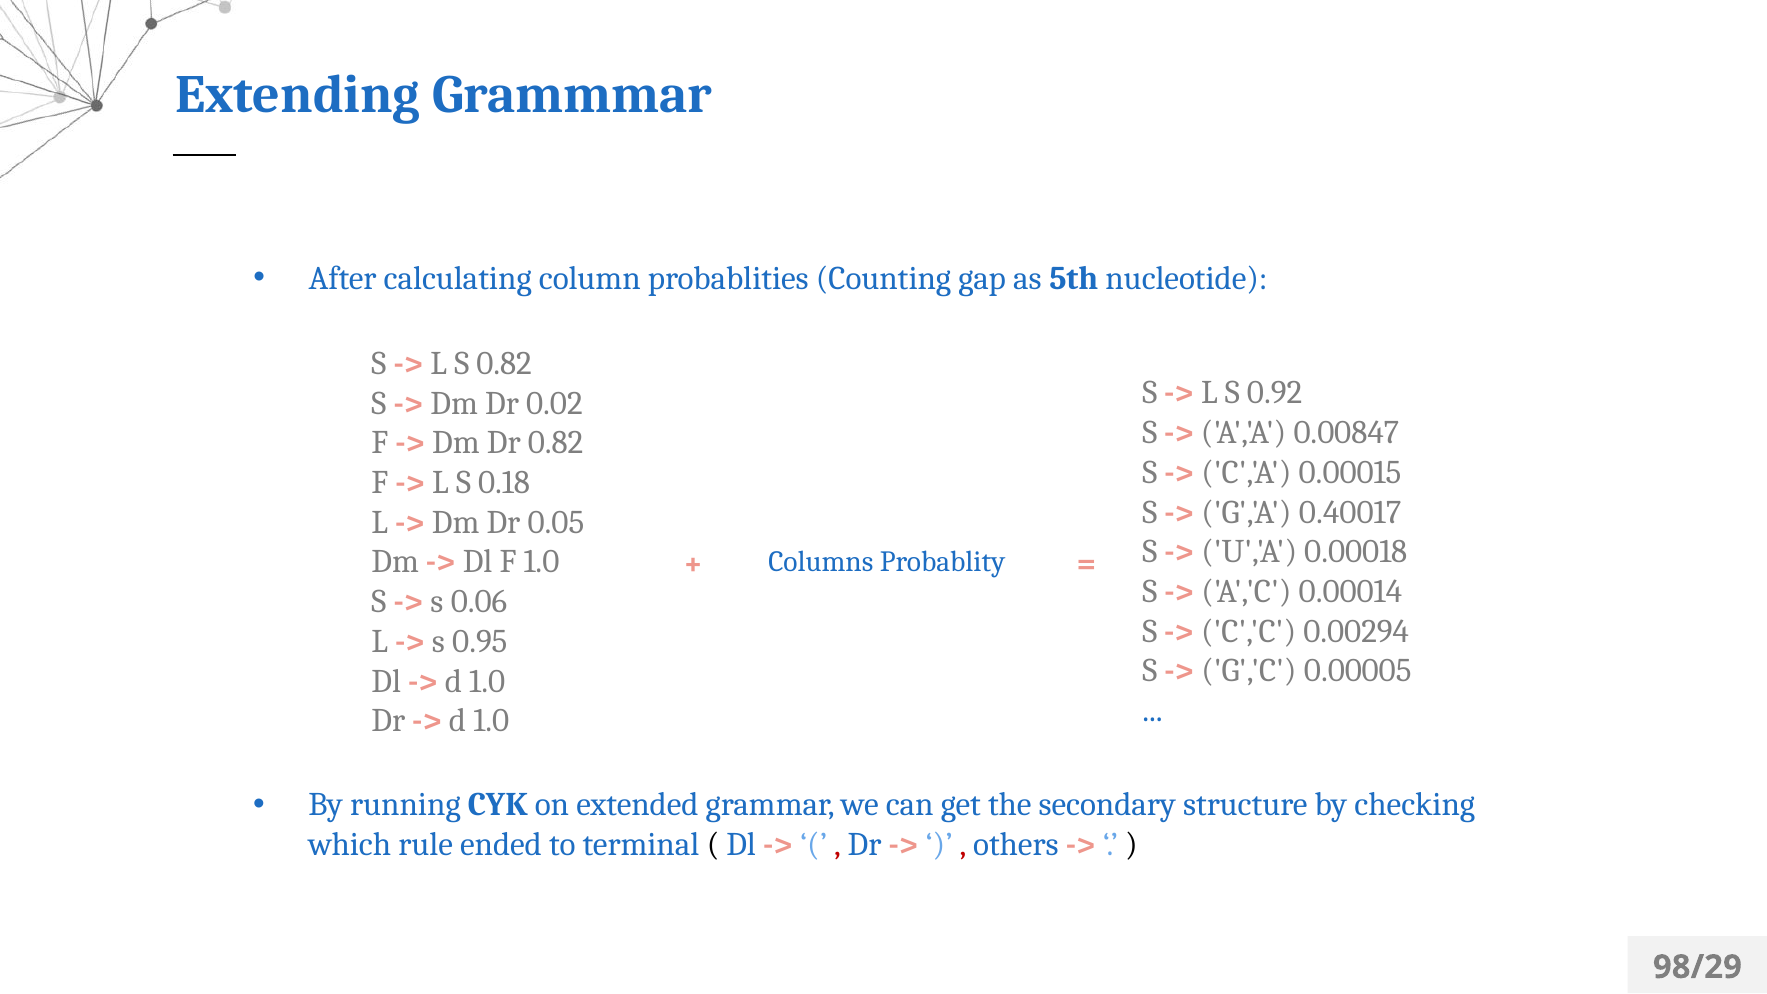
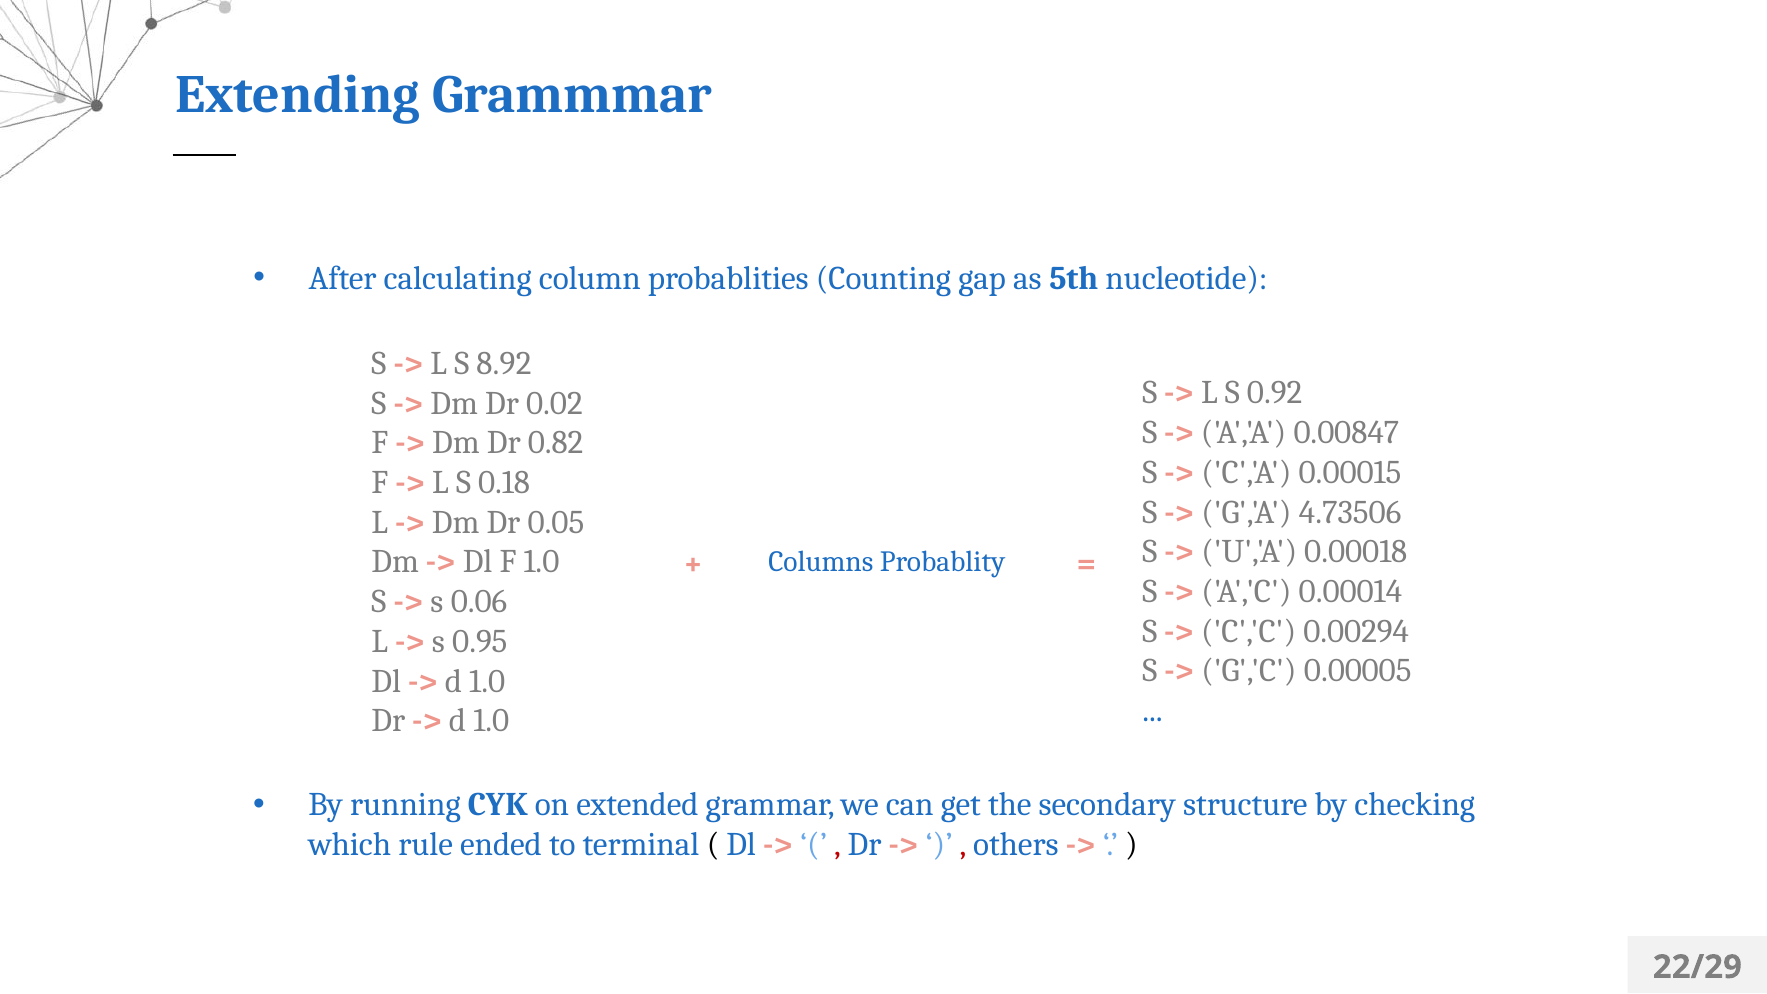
S 0.82: 0.82 -> 8.92
0.40017: 0.40017 -> 4.73506
98/29: 98/29 -> 22/29
